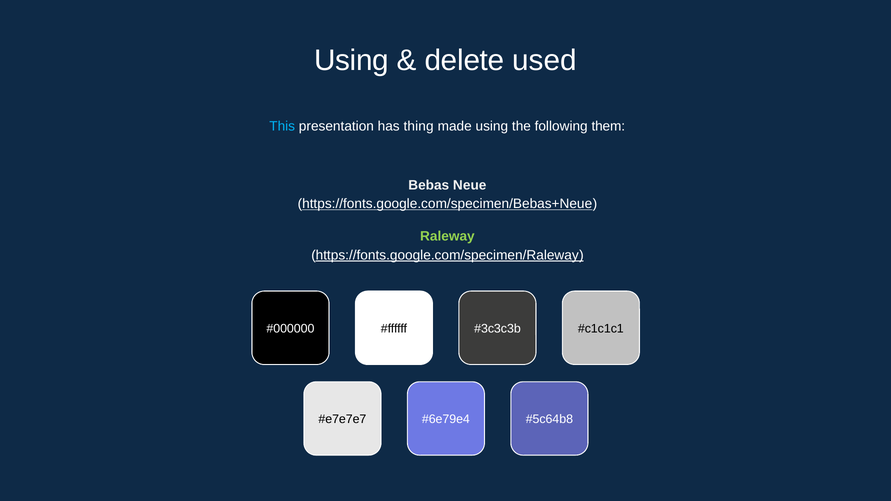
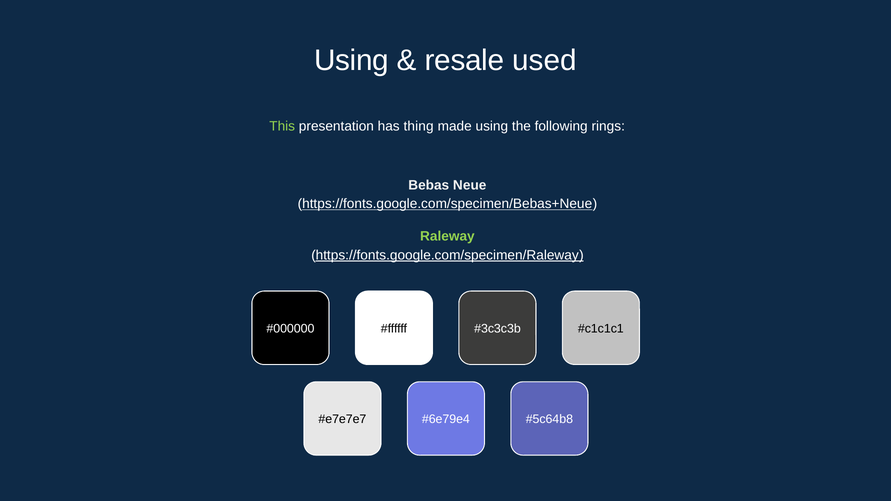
delete: delete -> resale
This colour: light blue -> light green
them: them -> rings
